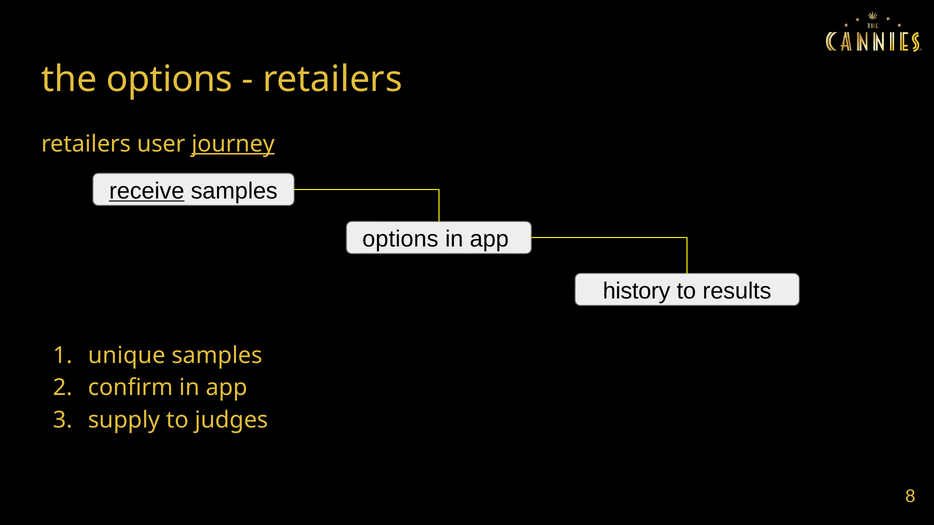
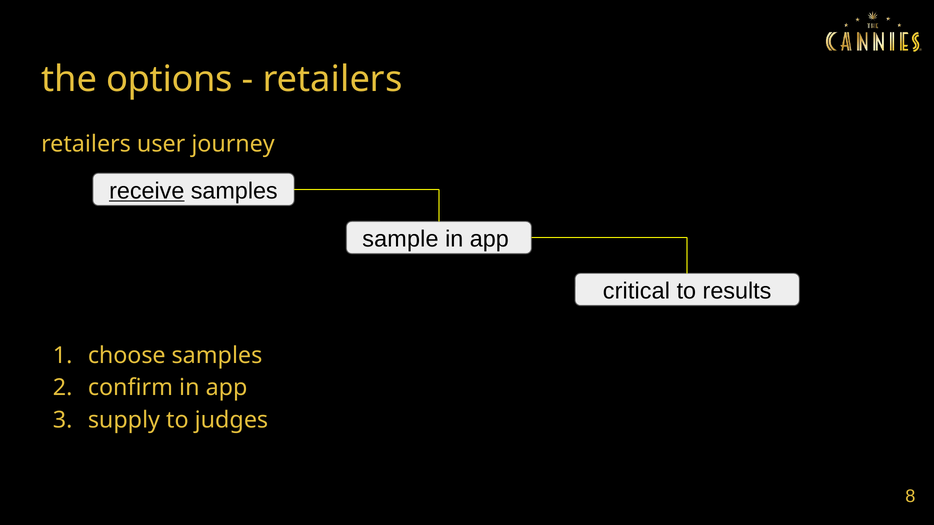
journey underline: present -> none
options at (400, 239): options -> sample
history: history -> critical
unique: unique -> choose
